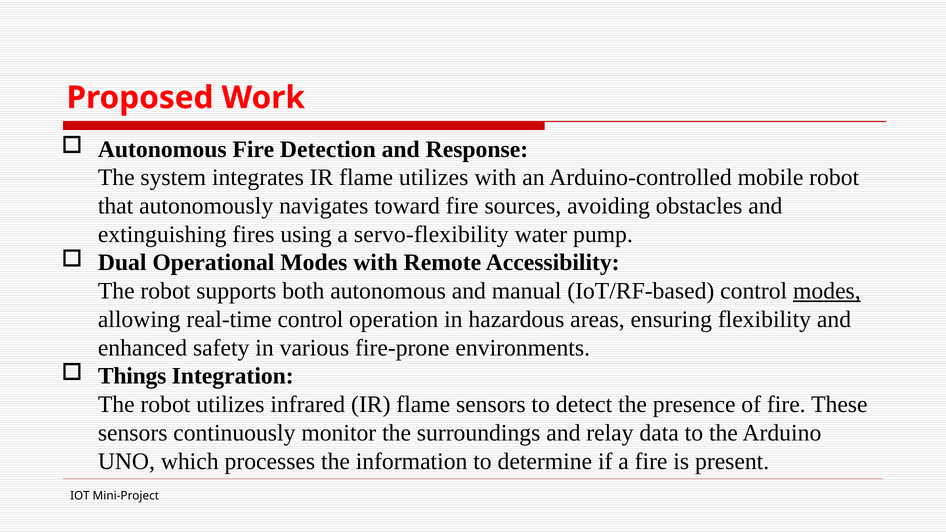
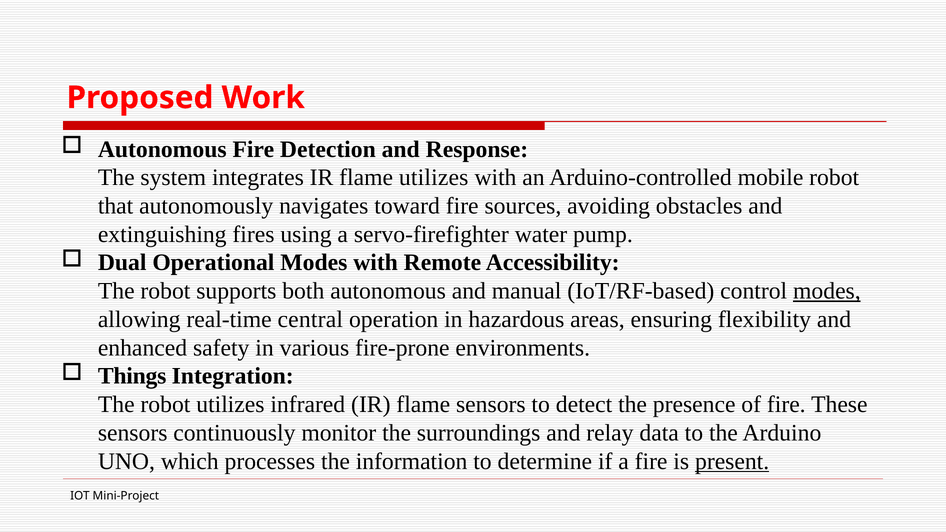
servo-flexibility: servo-flexibility -> servo-firefighter
real-time control: control -> central
present underline: none -> present
